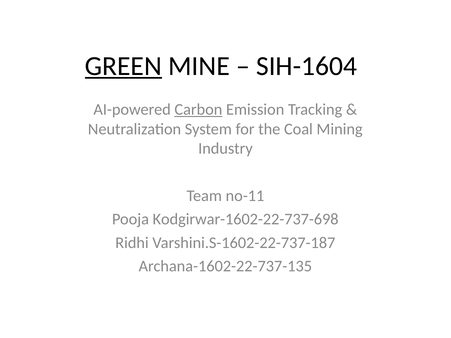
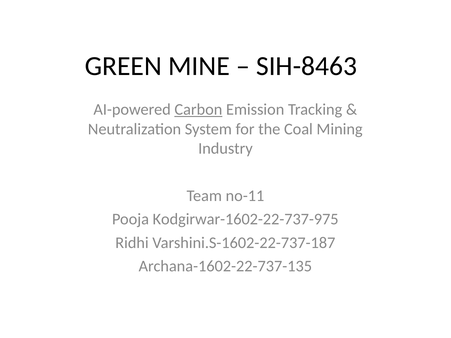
GREEN underline: present -> none
SIH-1604: SIH-1604 -> SIH-8463
Kodgirwar-1602-22-737-698: Kodgirwar-1602-22-737-698 -> Kodgirwar-1602-22-737-975
